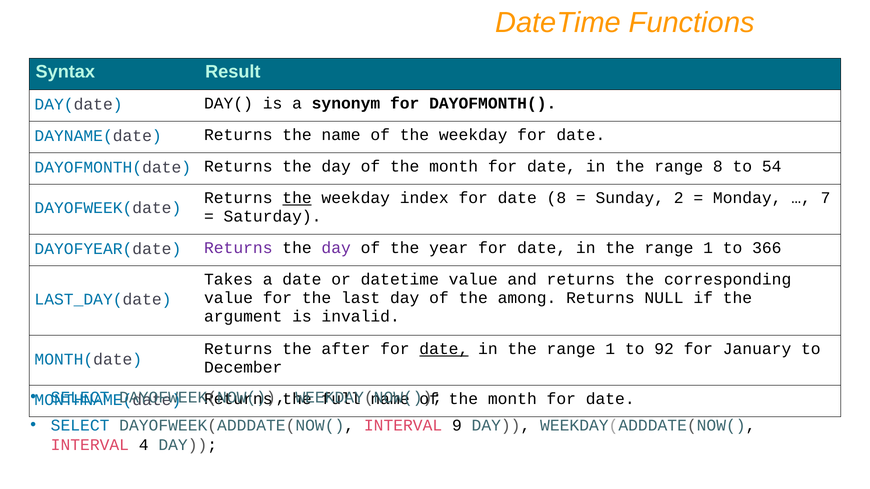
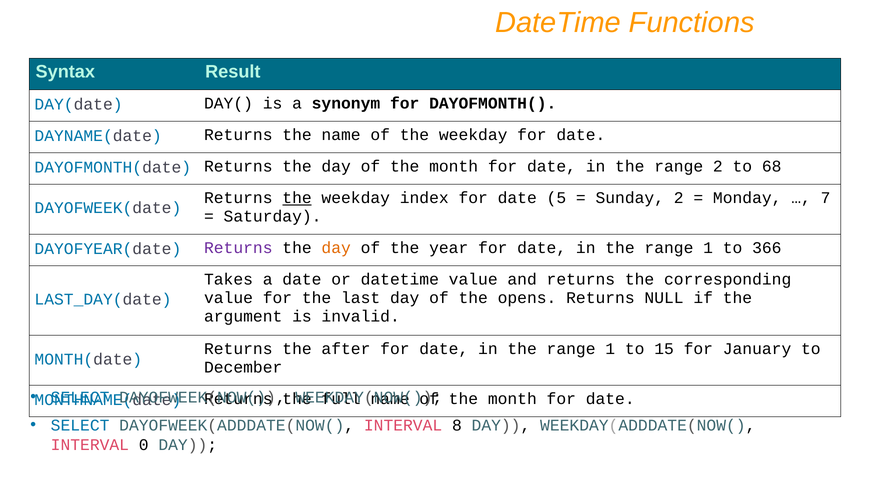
range 8: 8 -> 2
54: 54 -> 68
date 8: 8 -> 5
day at (336, 248) colour: purple -> orange
among: among -> opens
date at (444, 349) underline: present -> none
92: 92 -> 15
9: 9 -> 8
4: 4 -> 0
